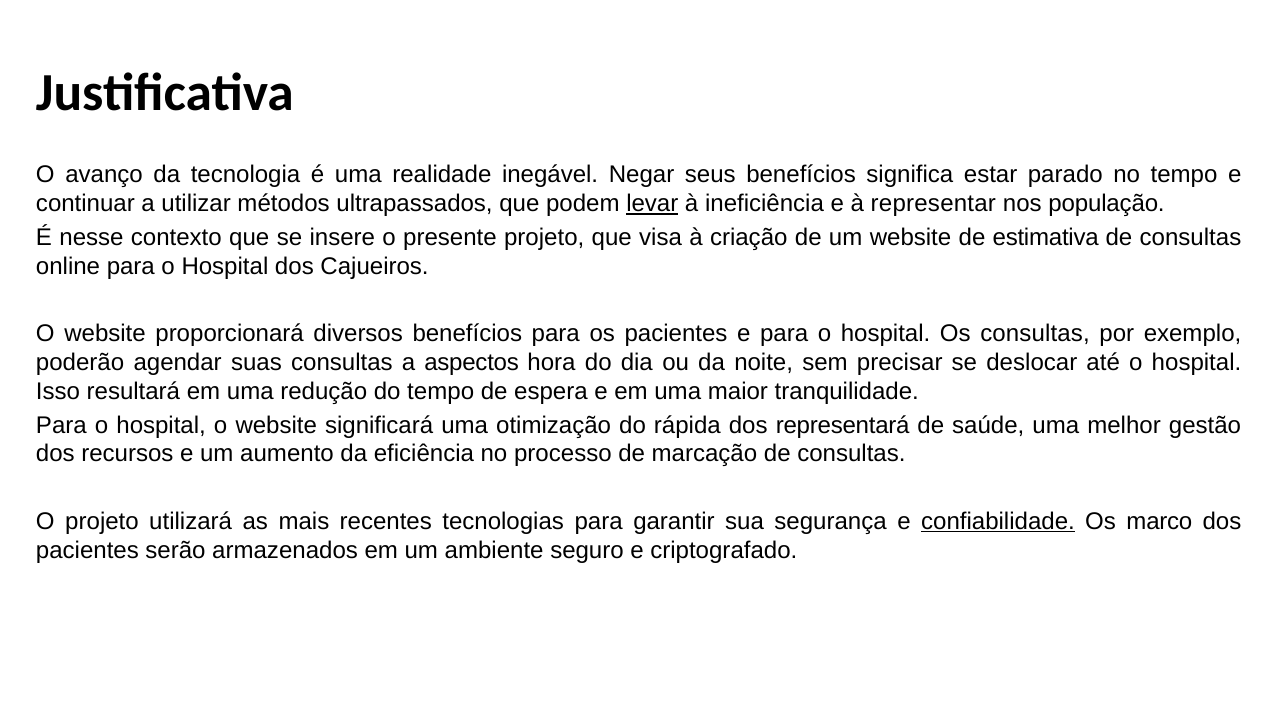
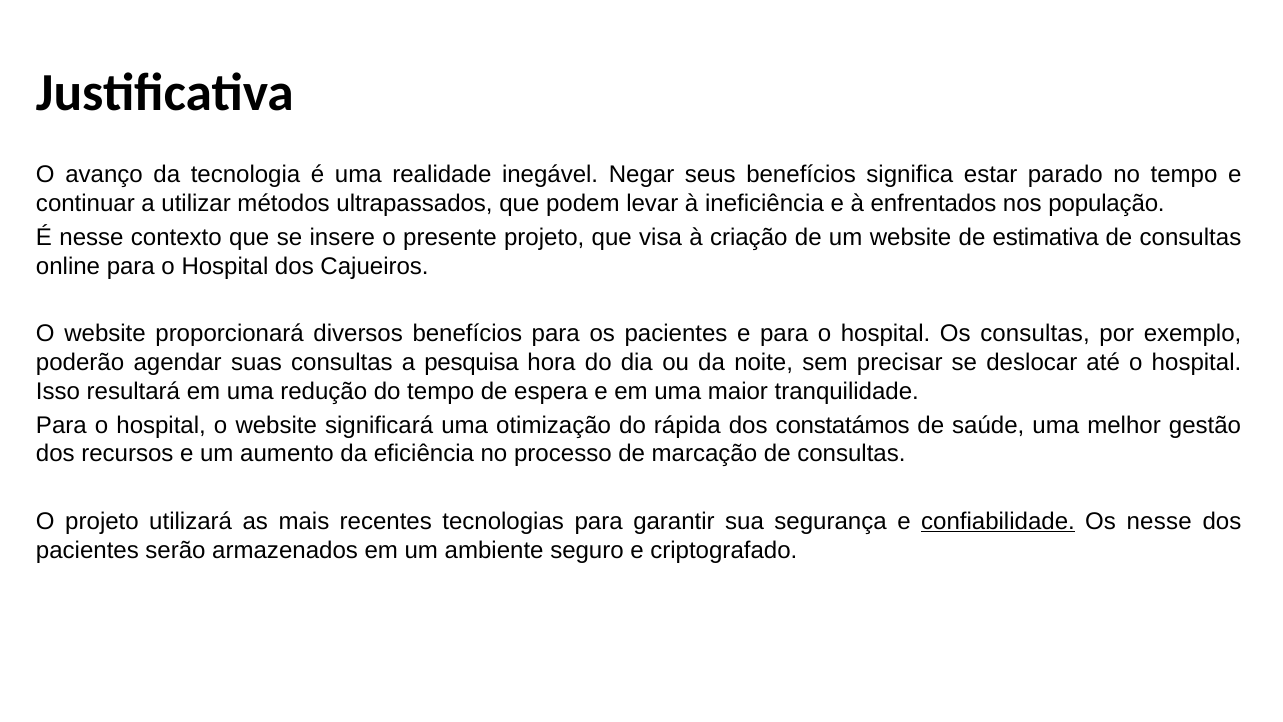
levar underline: present -> none
representar: representar -> enfrentados
aspectos: aspectos -> pesquisa
representará: representará -> constatámos
Os marco: marco -> nesse
